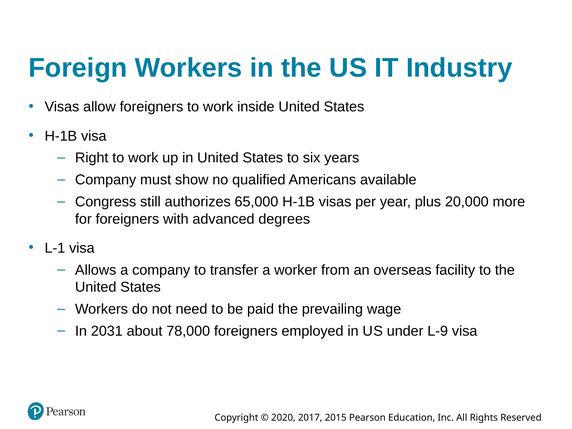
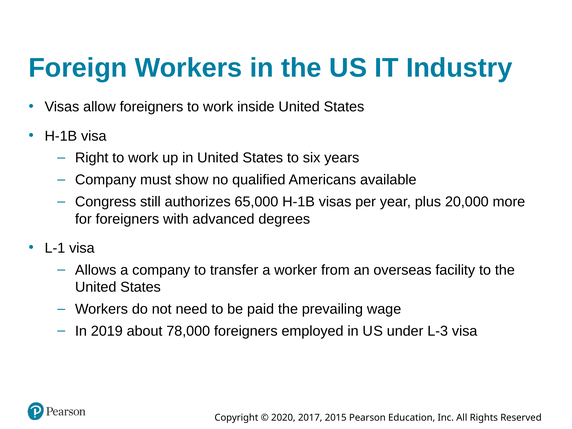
2031: 2031 -> 2019
L-9: L-9 -> L-3
